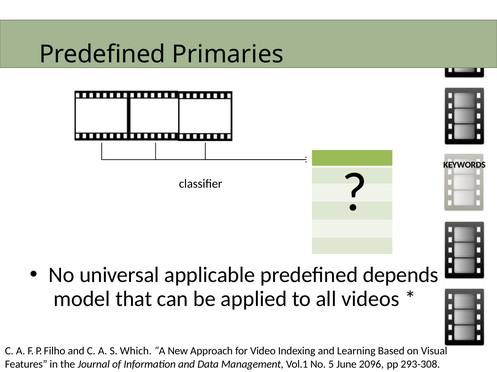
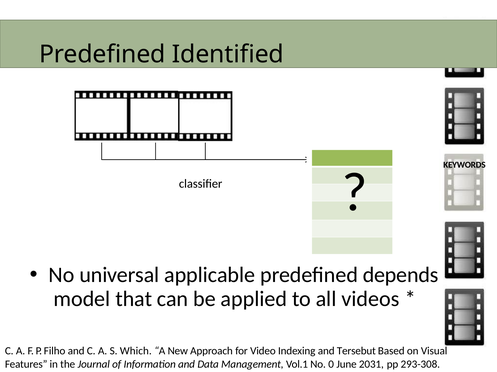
Primaries: Primaries -> Identified
Learning: Learning -> Tersebut
5: 5 -> 0
2096: 2096 -> 2031
